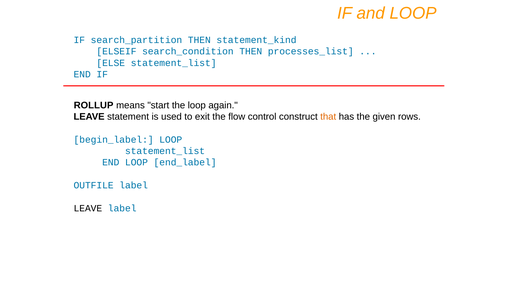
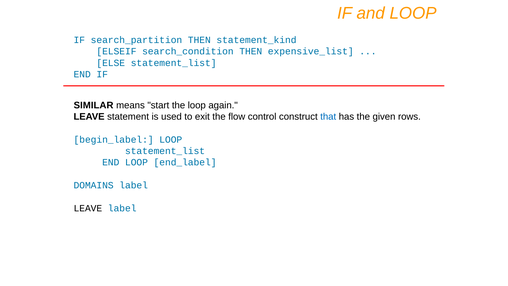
processes_list: processes_list -> expensive_list
ROLLUP: ROLLUP -> SIMILAR
that colour: orange -> blue
OUTFILE: OUTFILE -> DOMAINS
